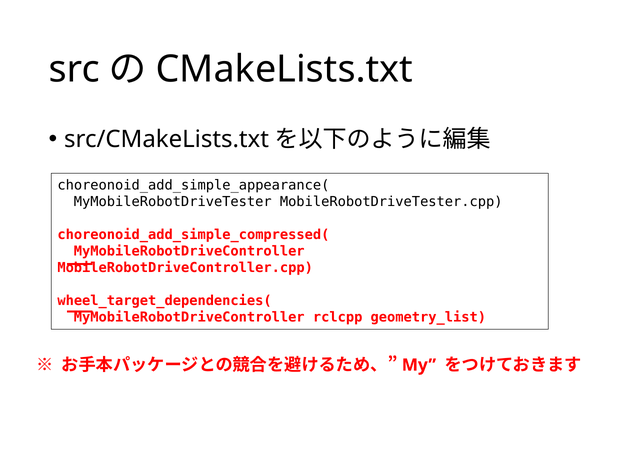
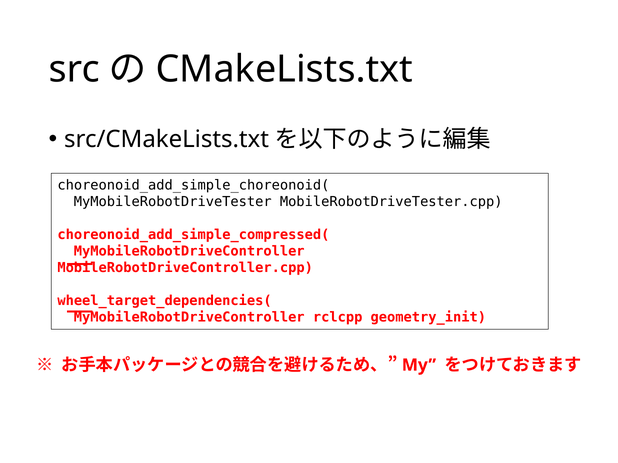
choreonoid_add_simple_appearance(: choreonoid_add_simple_appearance( -> choreonoid_add_simple_choreonoid(
geometry_list: geometry_list -> geometry_init
